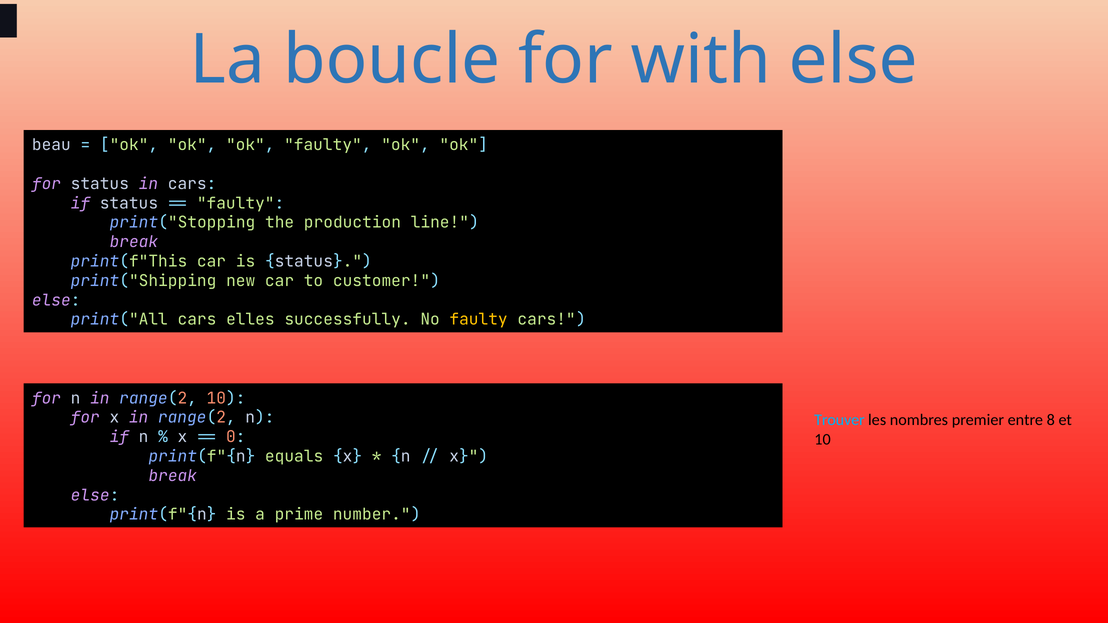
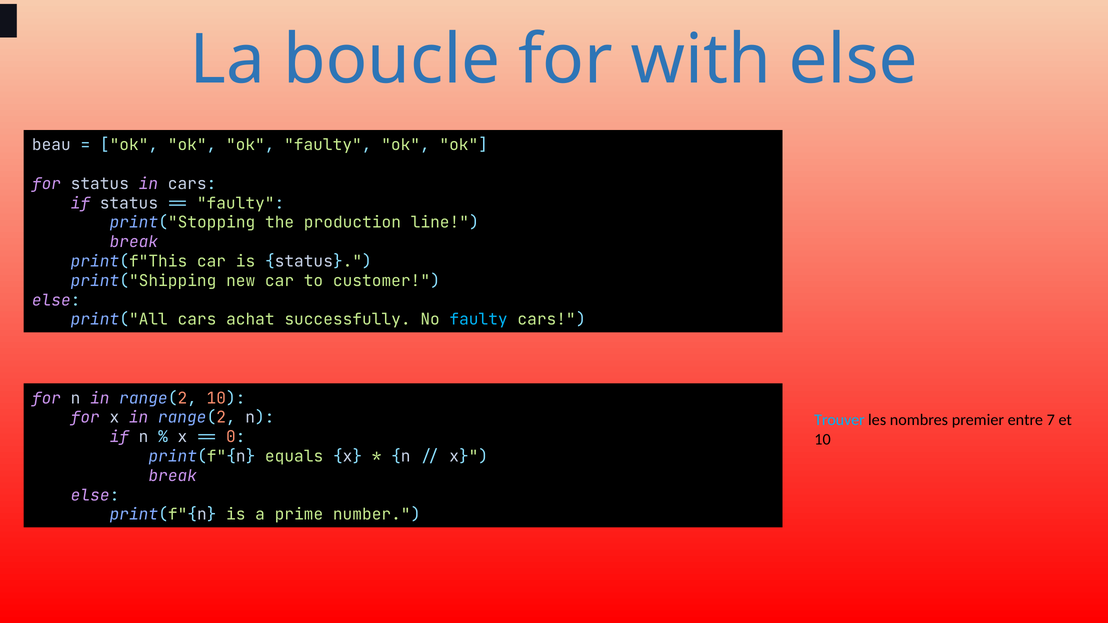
elles: elles -> achat
faulty at (479, 320) colour: yellow -> light blue
8: 8 -> 7
